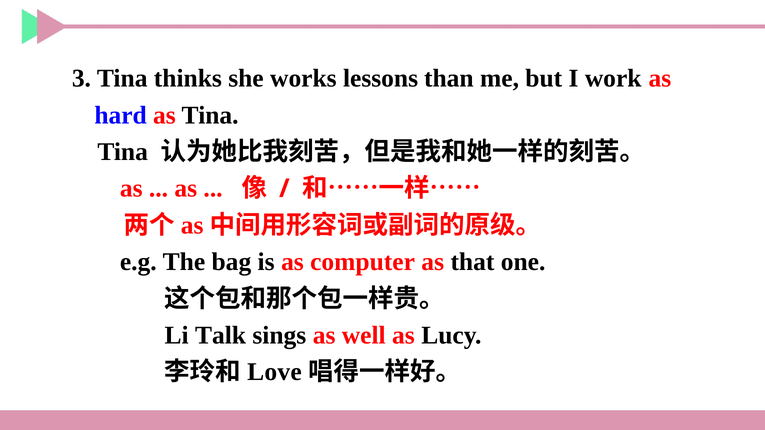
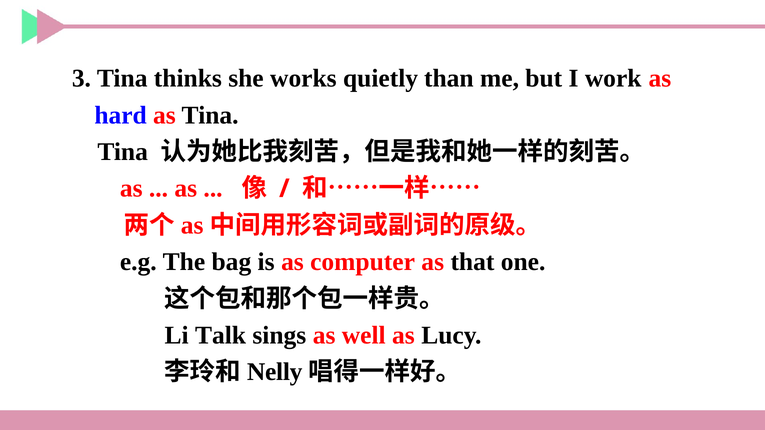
lessons: lessons -> quietly
Love: Love -> Nelly
